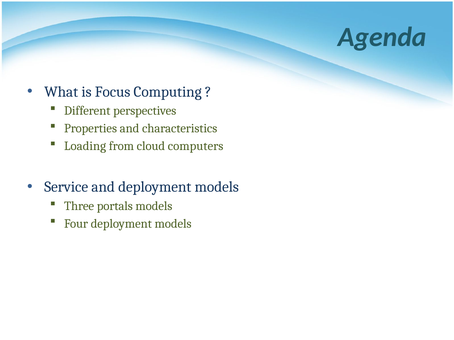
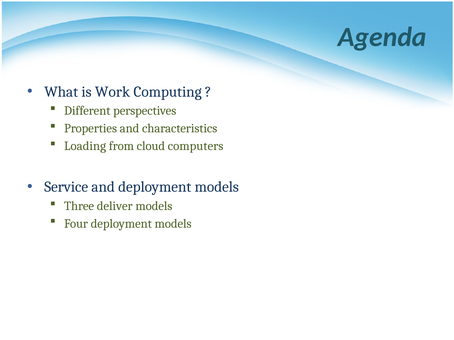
Focus: Focus -> Work
portals: portals -> deliver
